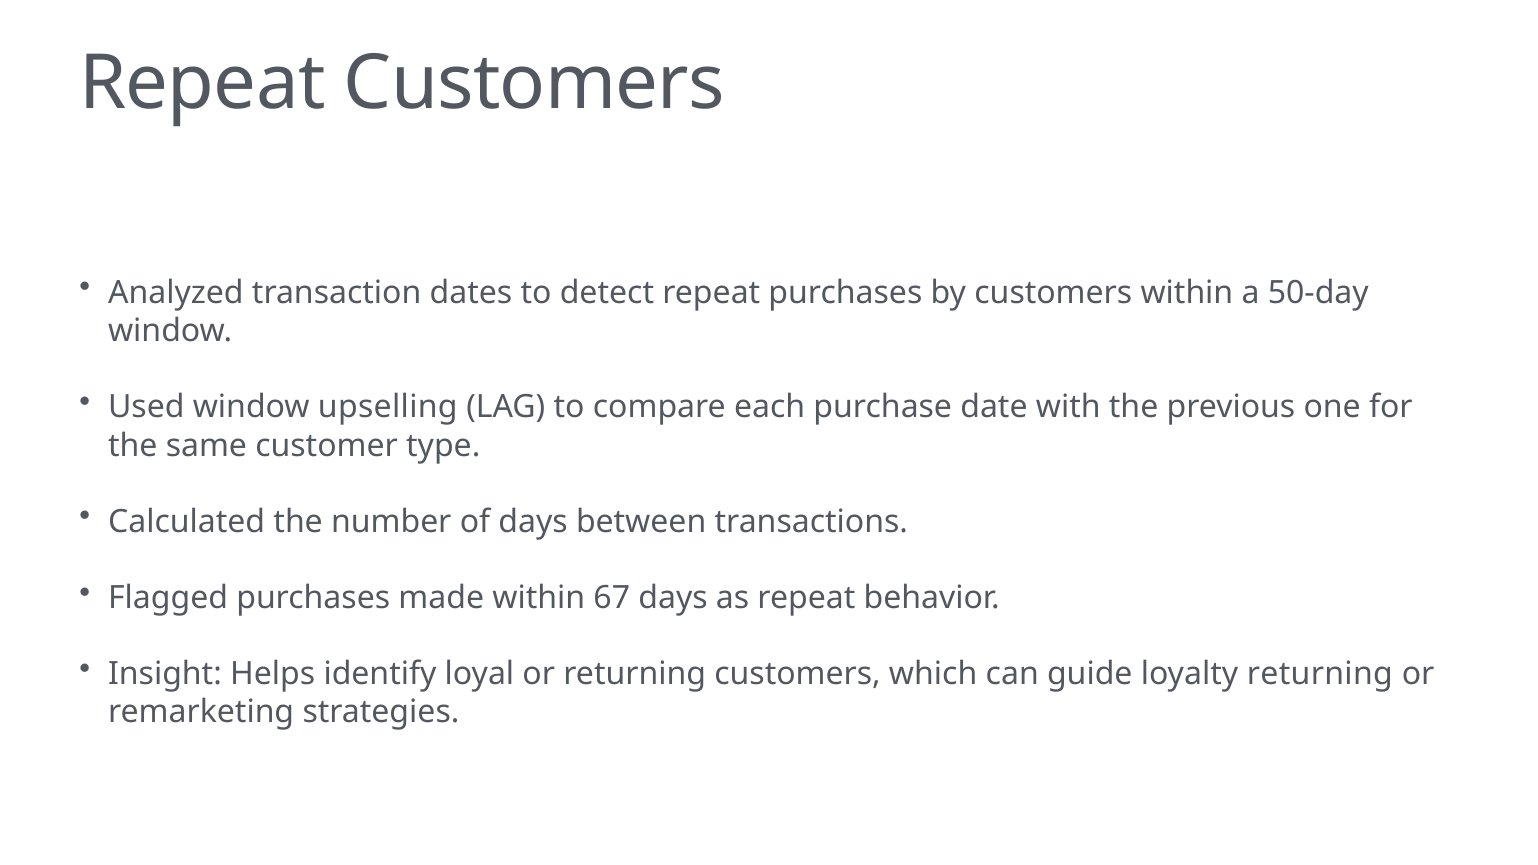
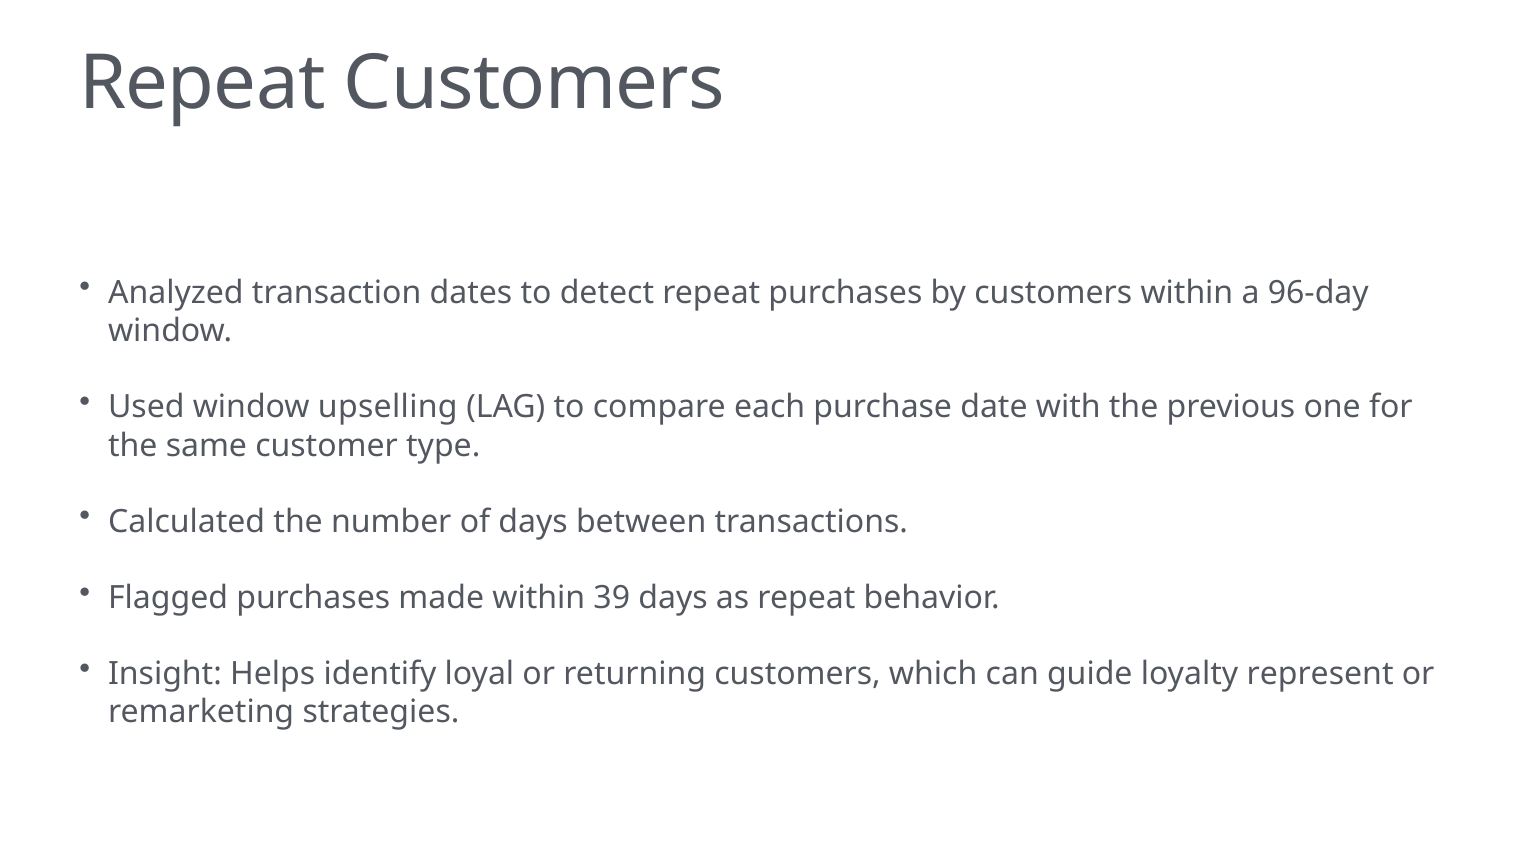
50-day: 50-day -> 96-day
67: 67 -> 39
loyalty returning: returning -> represent
